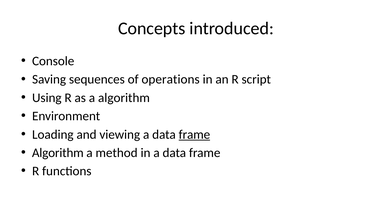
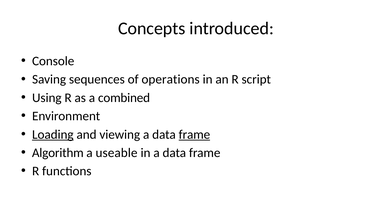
a algorithm: algorithm -> combined
Loading underline: none -> present
method: method -> useable
